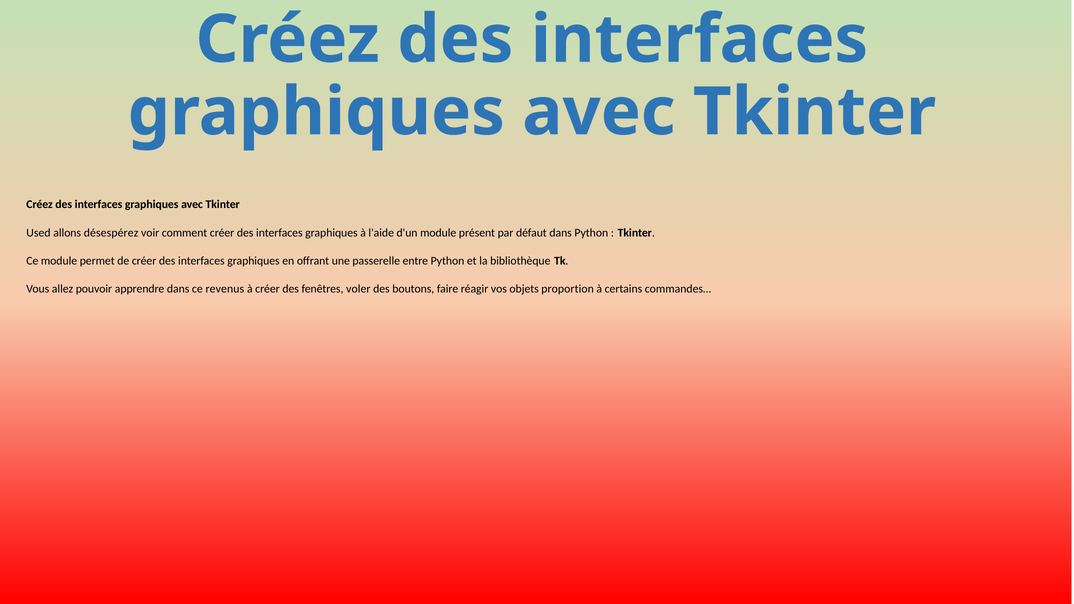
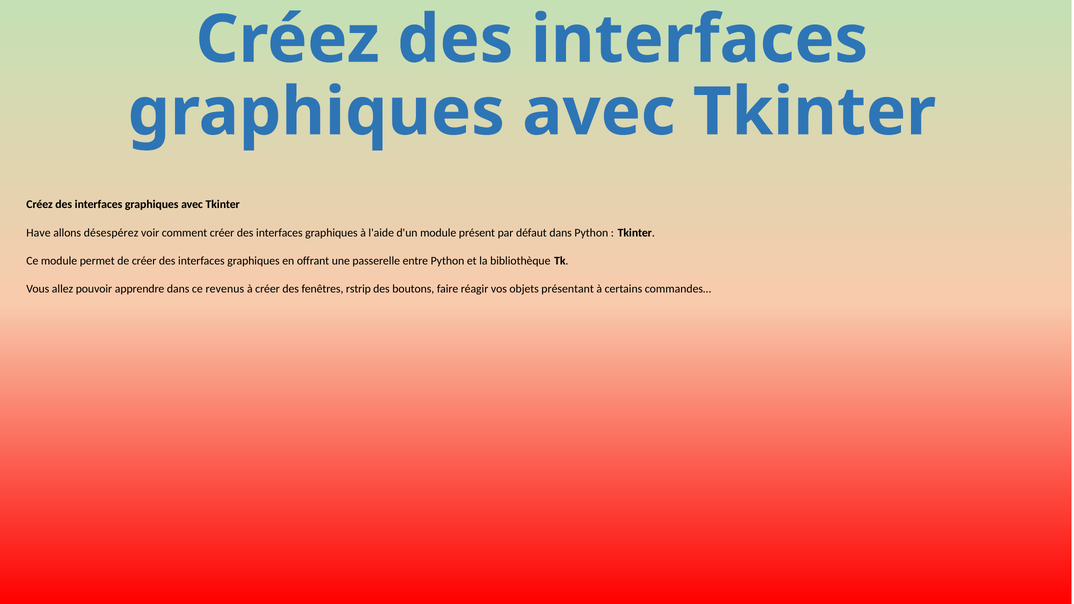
Used: Used -> Have
voler: voler -> rstrip
proportion: proportion -> présentant
